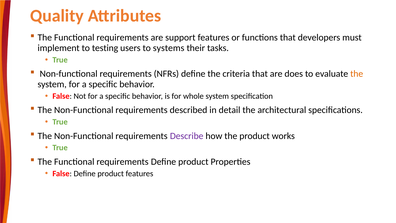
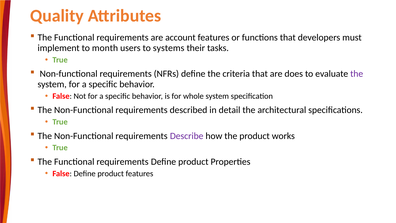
support: support -> account
testing: testing -> month
the at (357, 74) colour: orange -> purple
